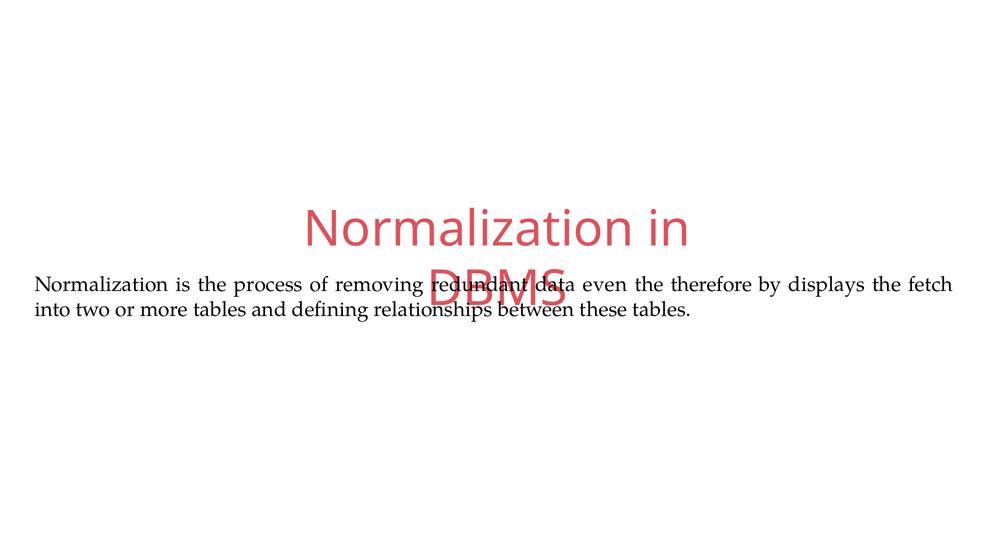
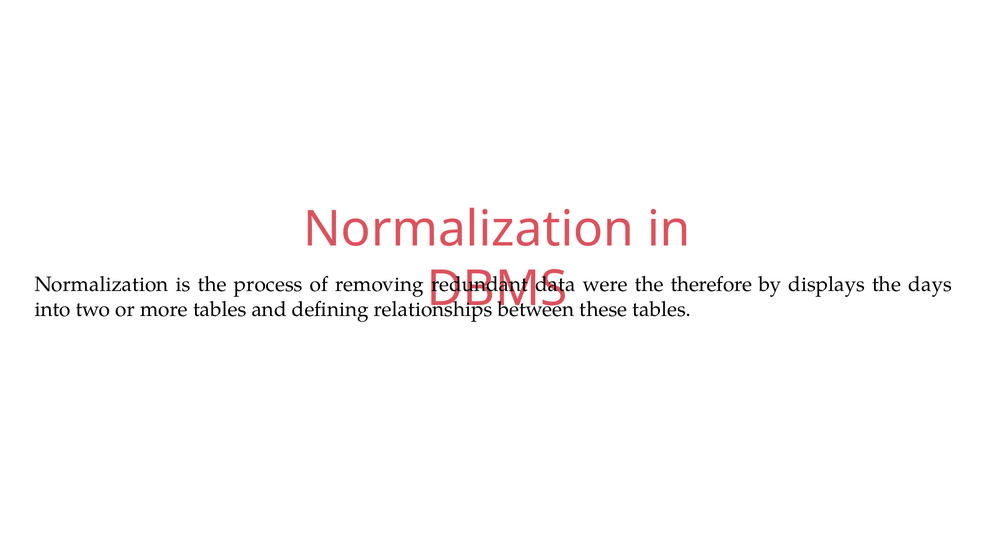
even: even -> were
fetch: fetch -> days
